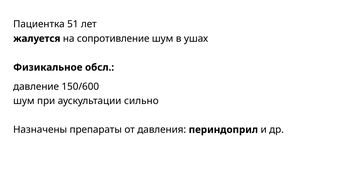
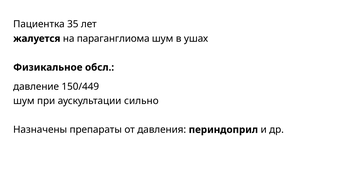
51: 51 -> 35
сопротивление: сопротивление -> параганглиома
150/600: 150/600 -> 150/449
